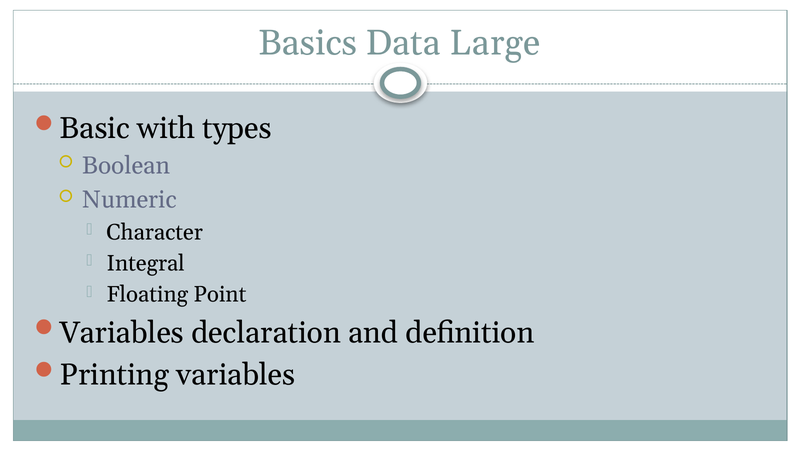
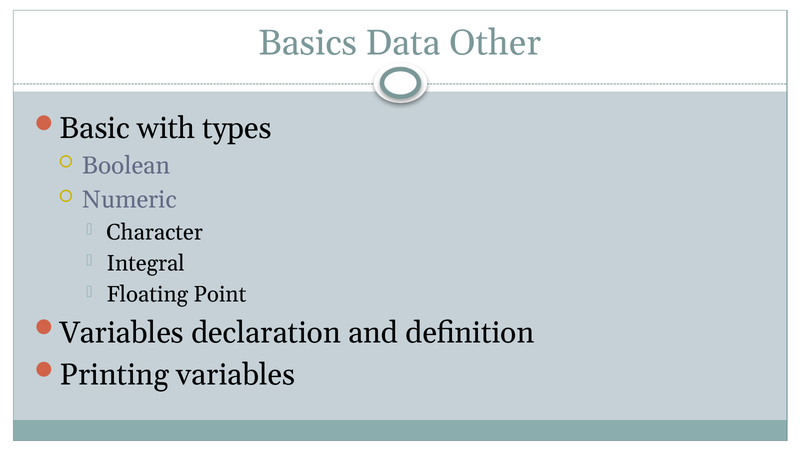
Large: Large -> Other
